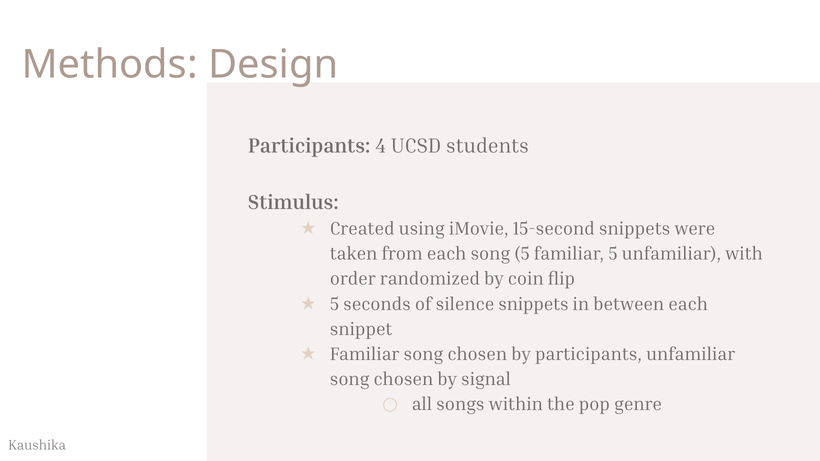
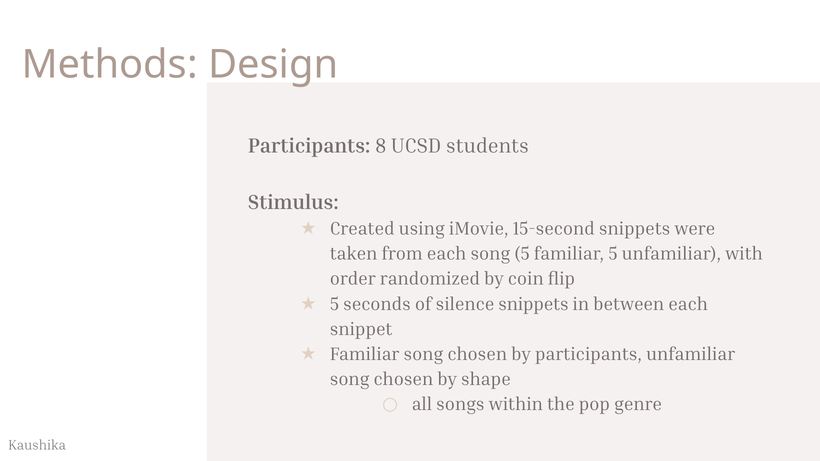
4: 4 -> 8
signal: signal -> shape
